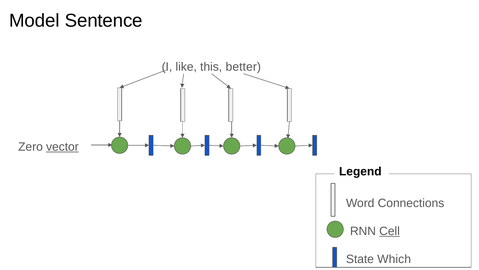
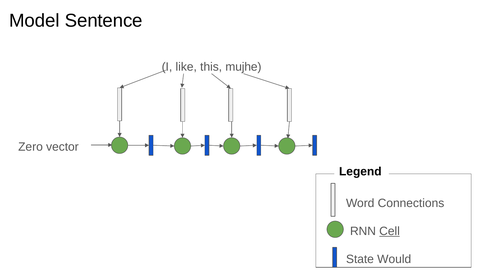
better: better -> mujhe
vector underline: present -> none
Which: Which -> Would
